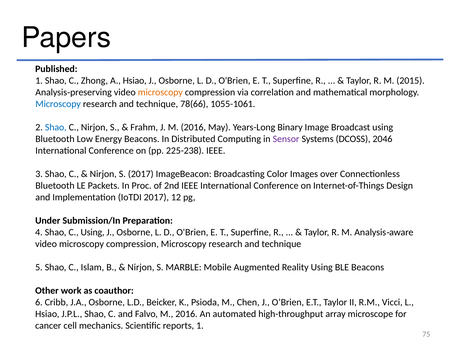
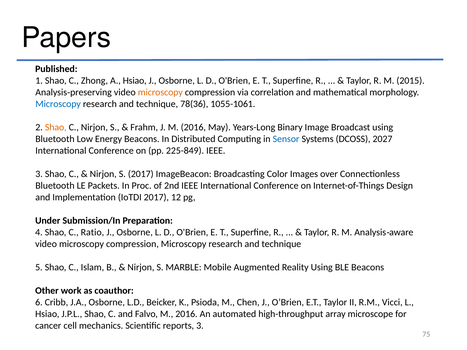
78(66: 78(66 -> 78(36
Shao at (56, 127) colour: blue -> orange
Sensor colour: purple -> blue
2046: 2046 -> 2027
225-238: 225-238 -> 225-849
C Using: Using -> Ratio
reports 1: 1 -> 3
